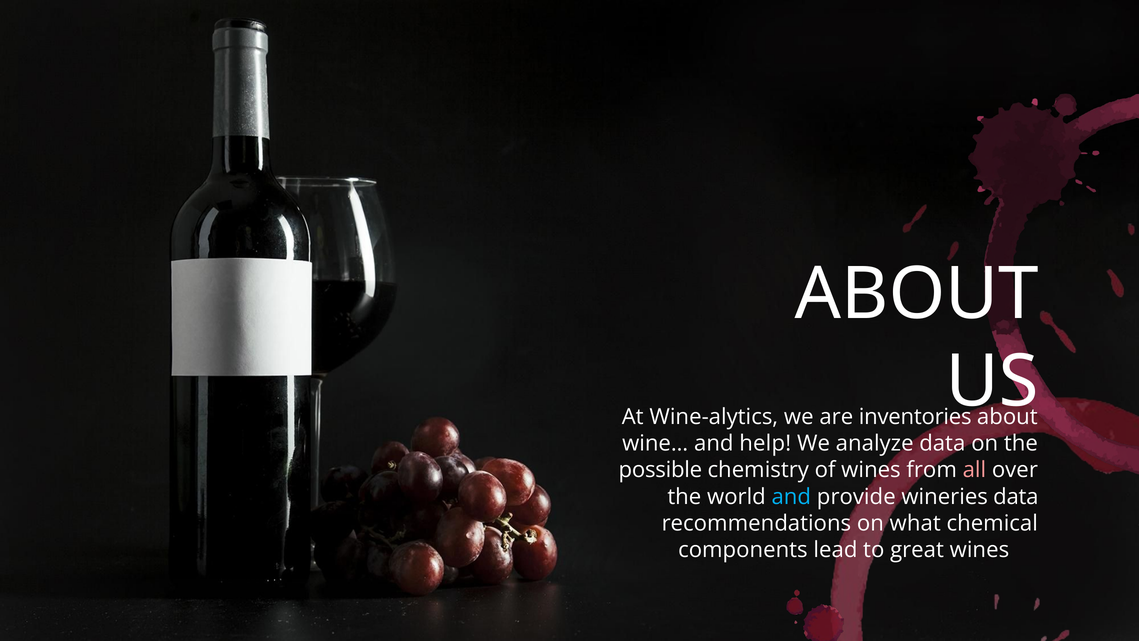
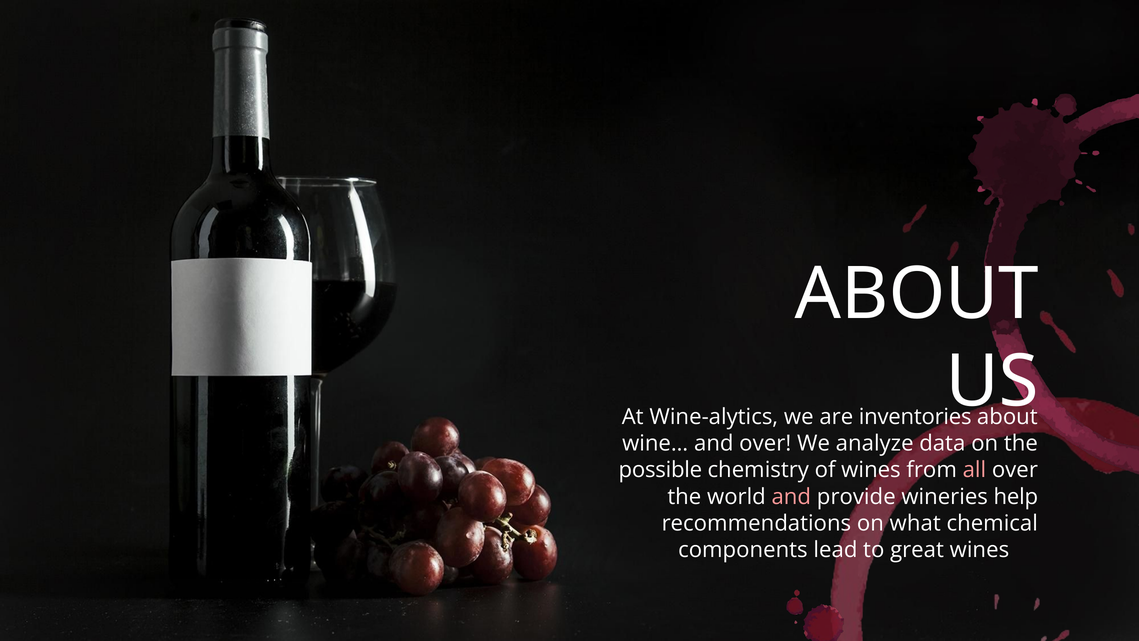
and help: help -> over
and at (791, 497) colour: light blue -> pink
wineries data: data -> help
